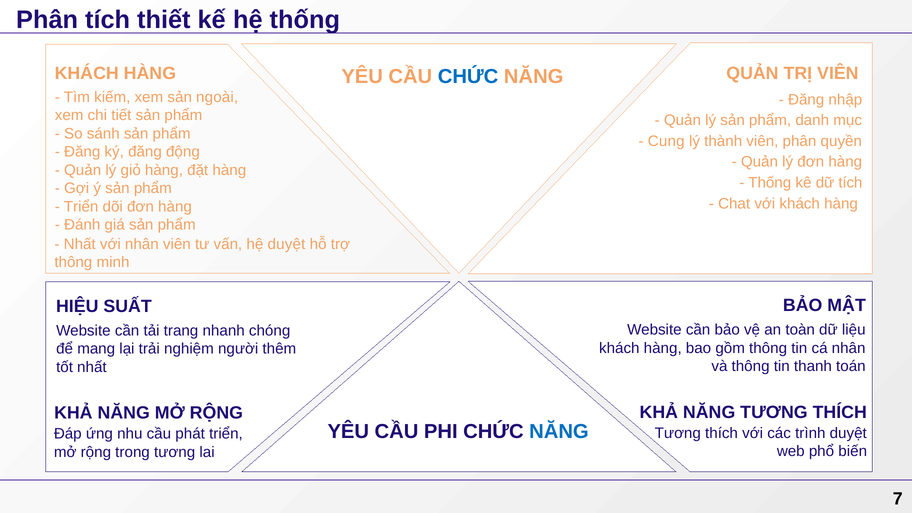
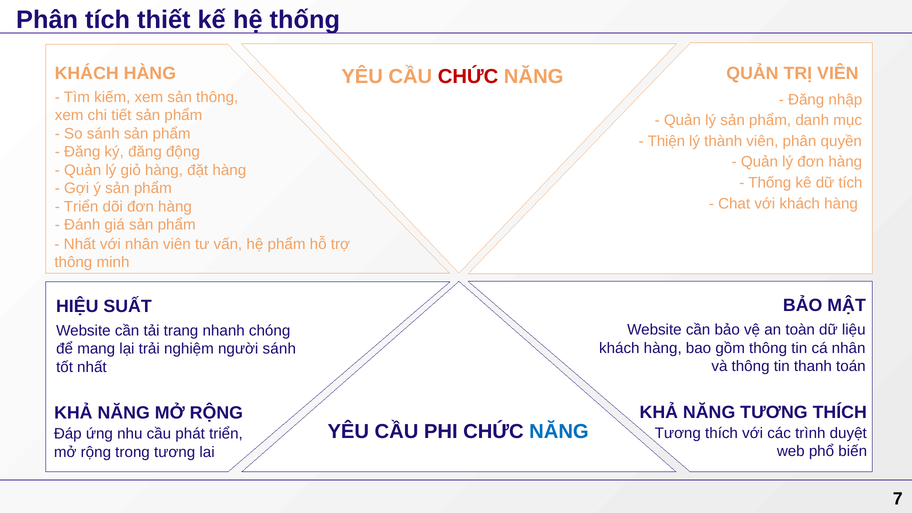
CHỨC at (468, 77) colour: blue -> red
sản ngoài: ngoài -> thông
Cung: Cung -> Thiện
hệ duyệt: duyệt -> phẩm
người thêm: thêm -> sánh
